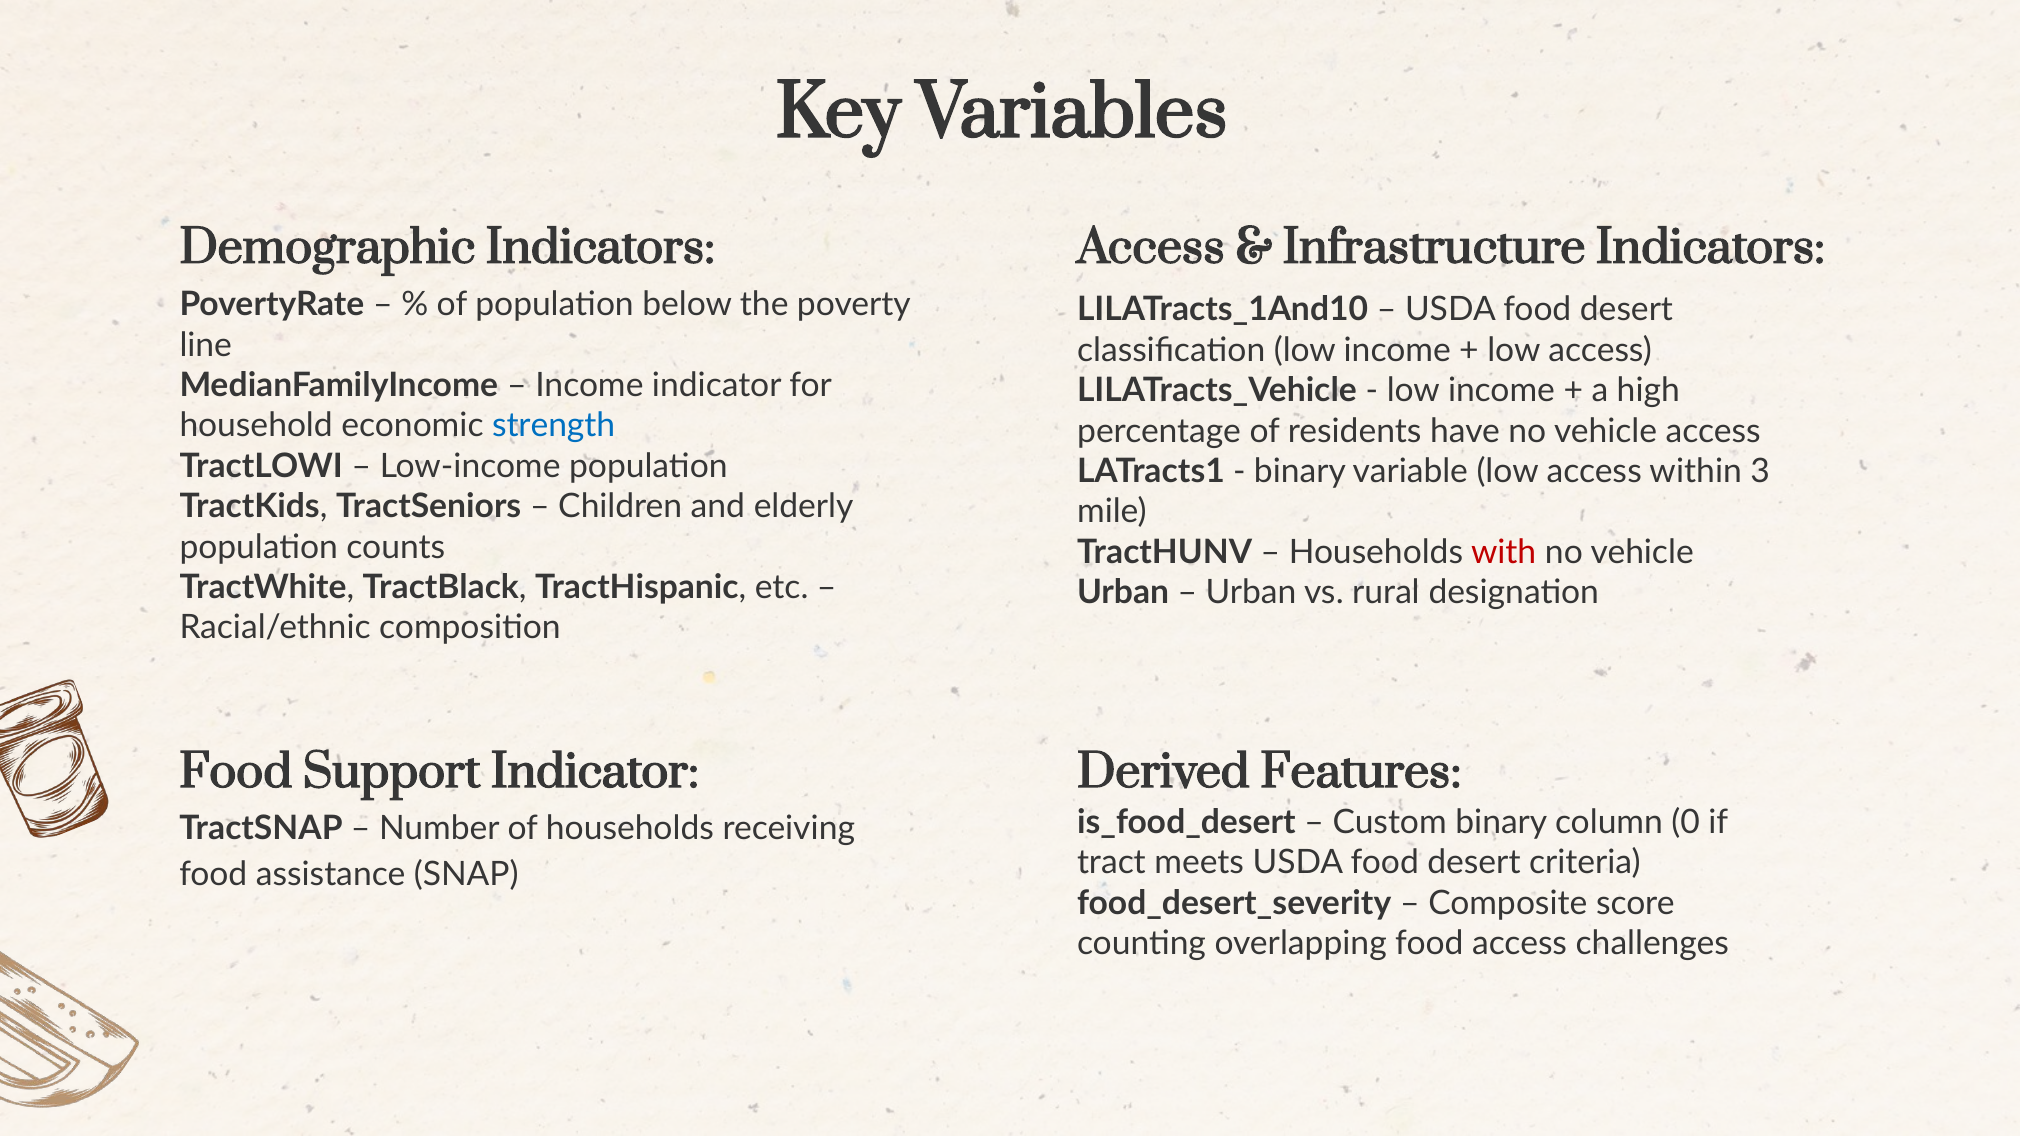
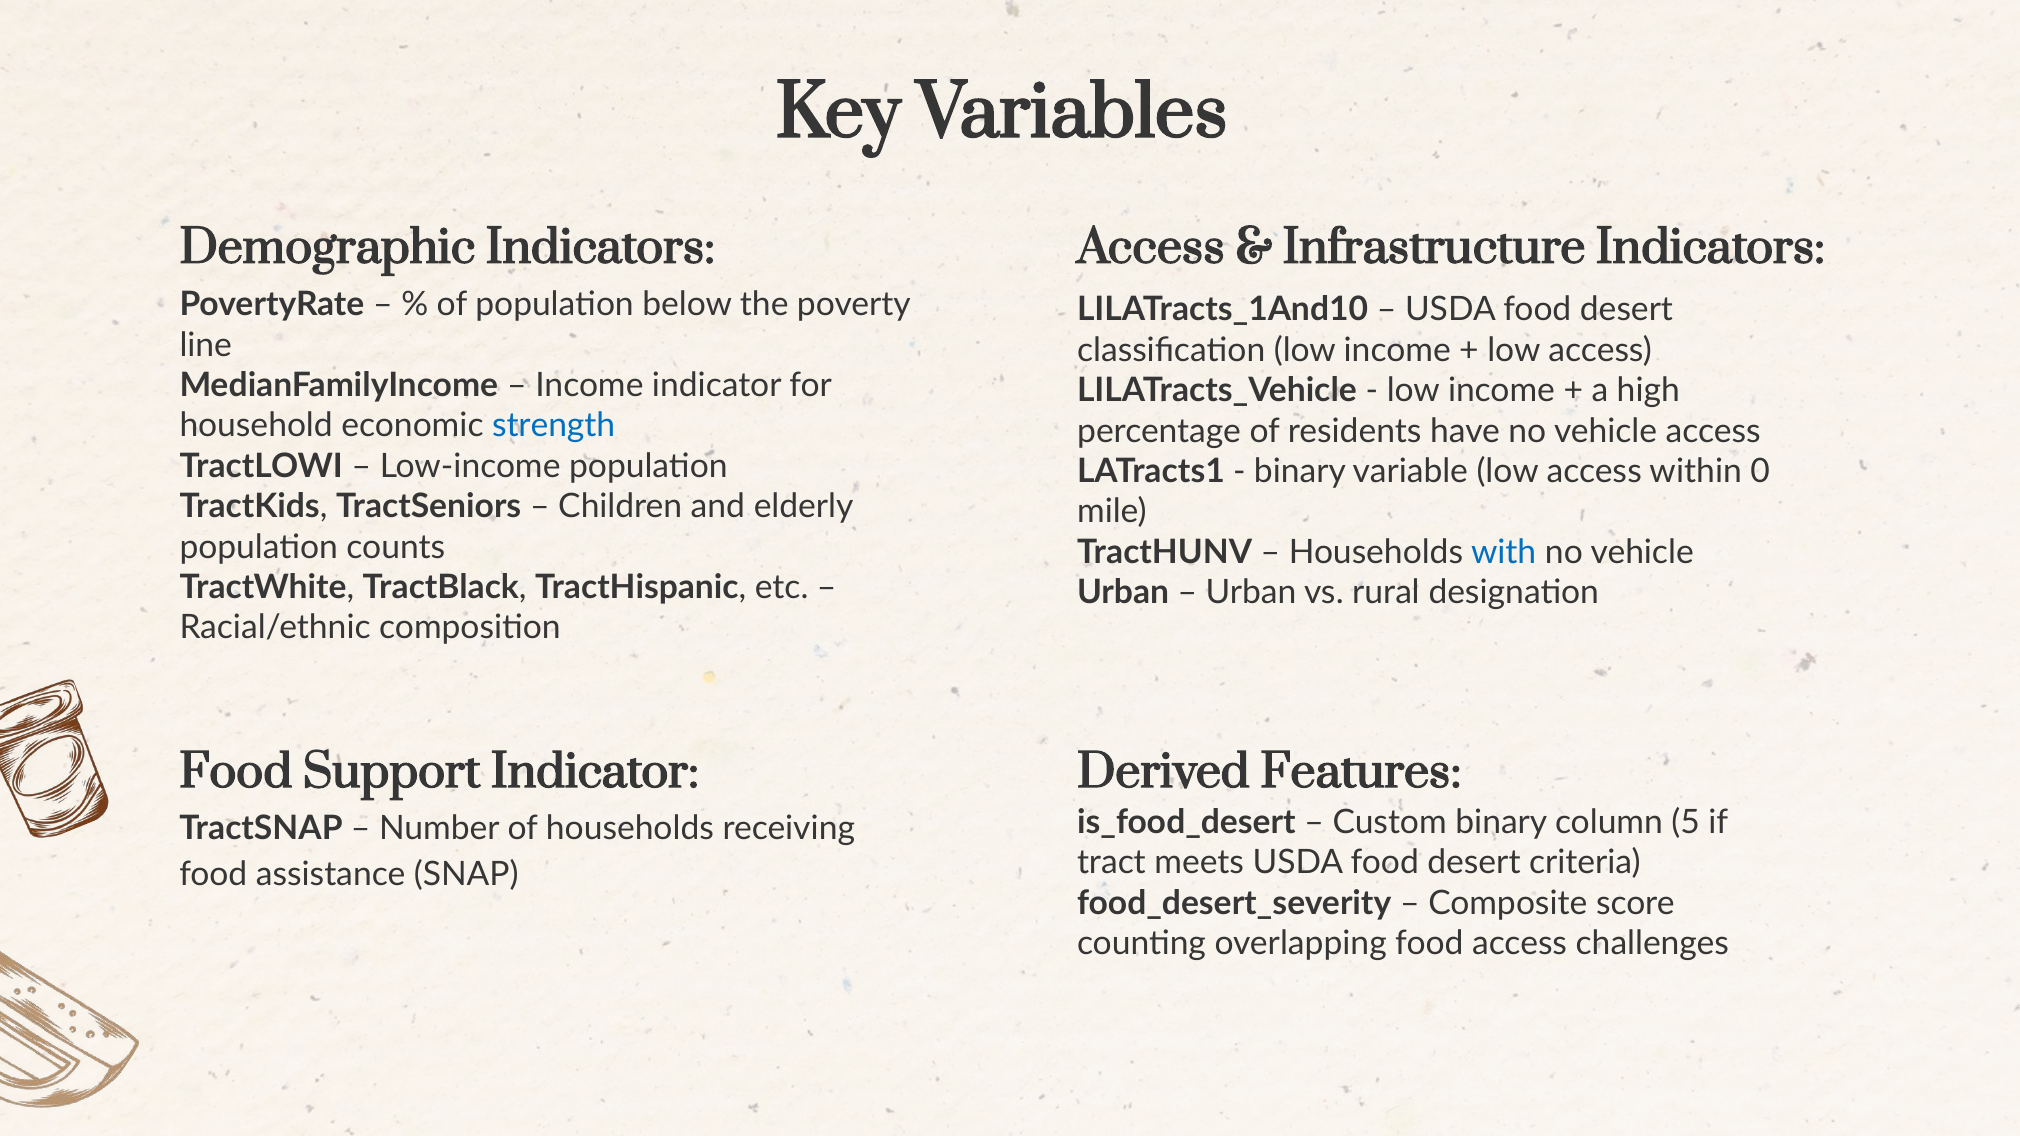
3: 3 -> 0
with colour: red -> blue
0: 0 -> 5
